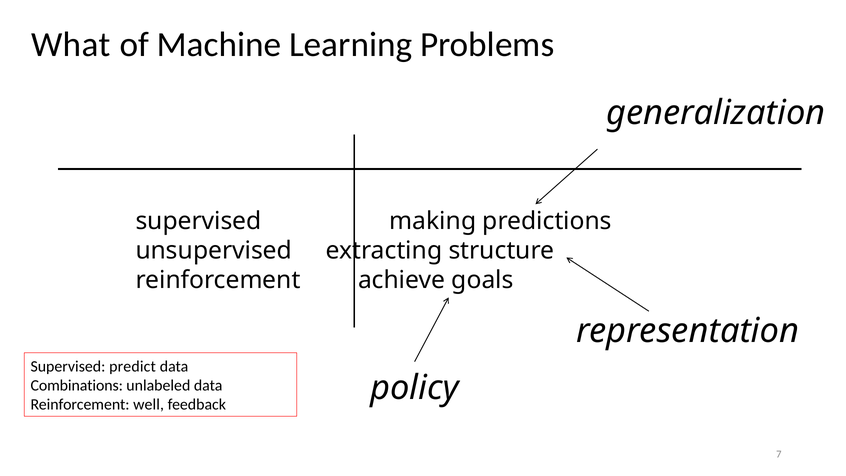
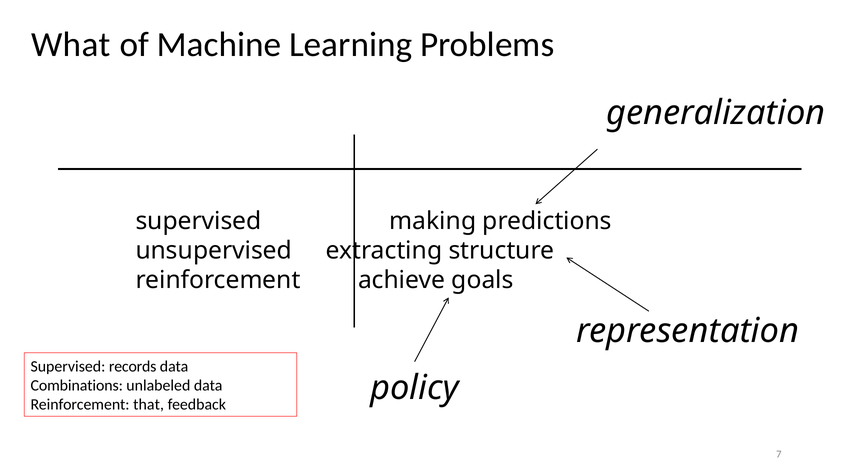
predict: predict -> records
well: well -> that
